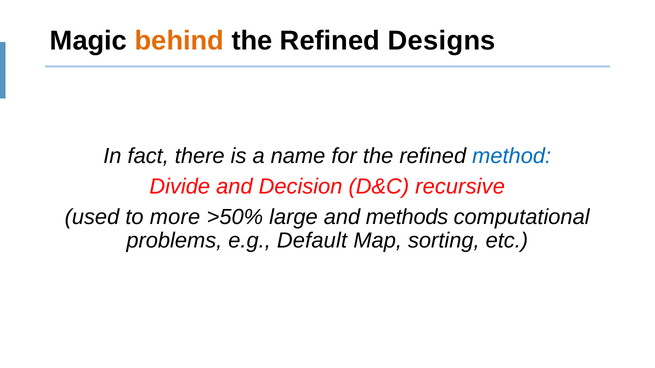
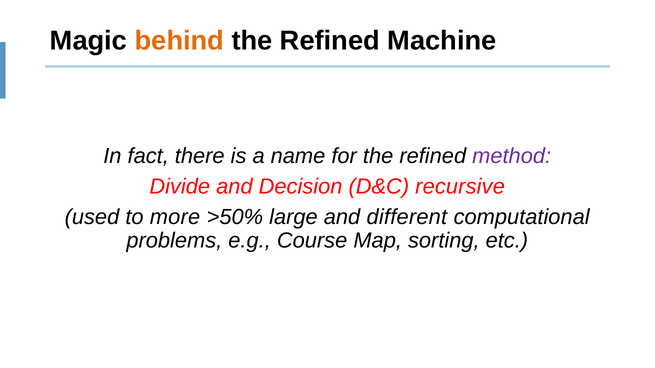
Designs: Designs -> Machine
method colour: blue -> purple
methods: methods -> different
Default: Default -> Course
